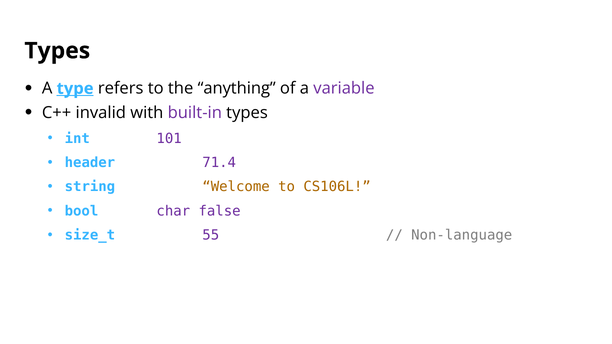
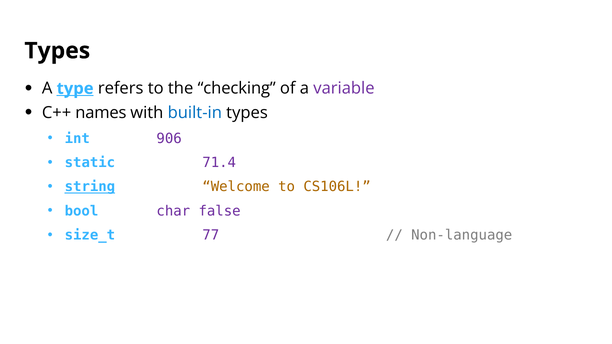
anything: anything -> checking
invalid: invalid -> names
built-in colour: purple -> blue
101: 101 -> 906
header: header -> static
string underline: none -> present
55: 55 -> 77
